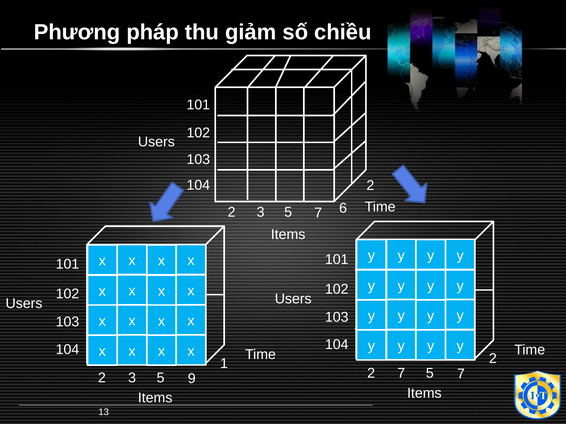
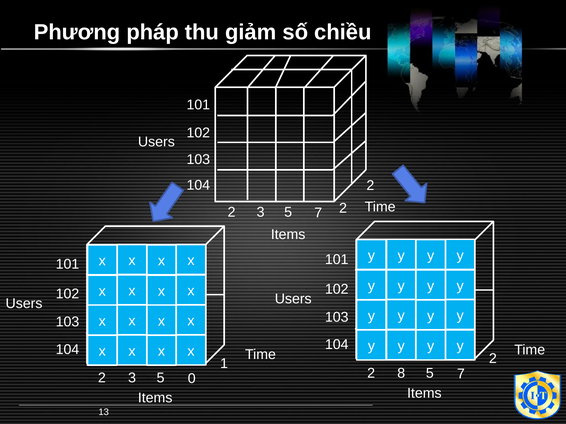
3 5 7 6: 6 -> 2
2 7: 7 -> 8
9: 9 -> 0
